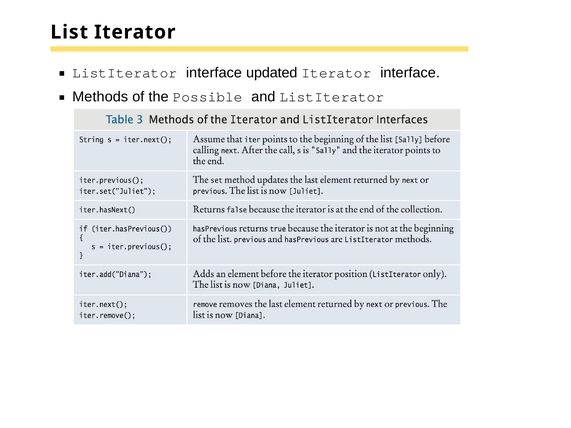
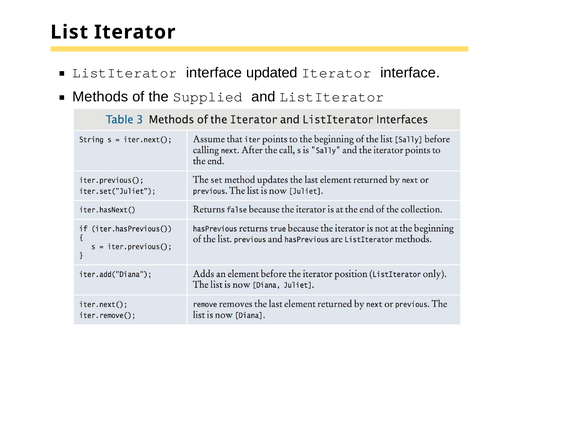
Possible: Possible -> Supplied
